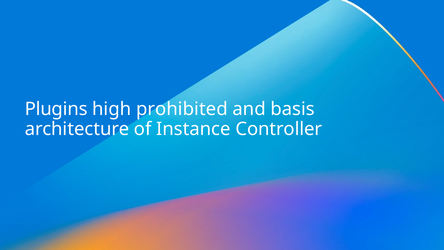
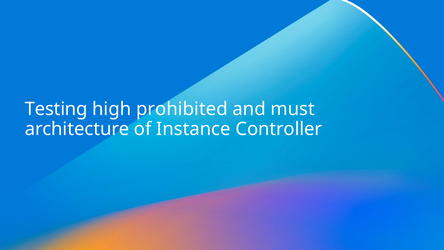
Plugins: Plugins -> Testing
basis: basis -> must
